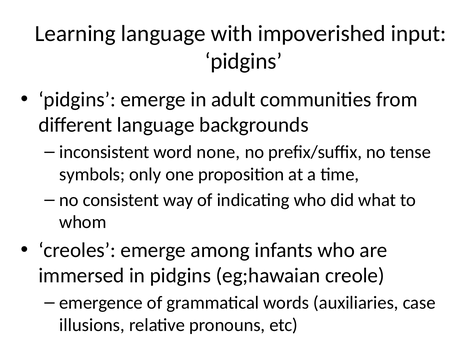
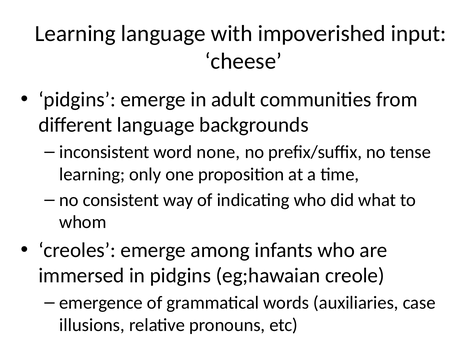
pidgins at (243, 61): pidgins -> cheese
symbols at (92, 174): symbols -> learning
